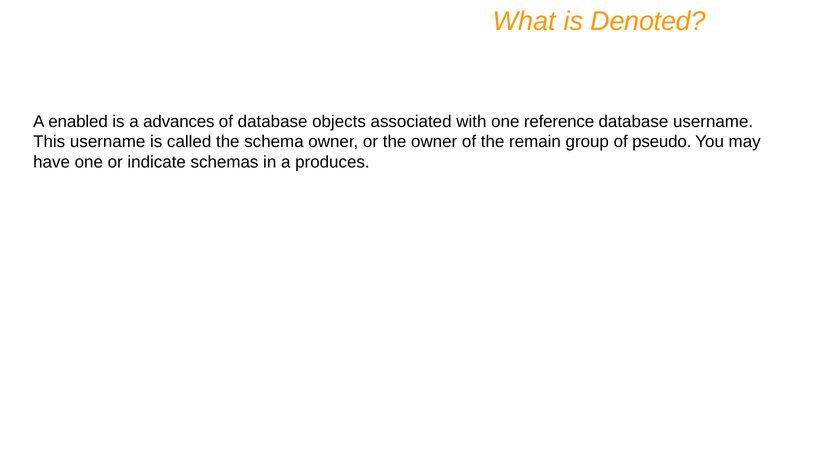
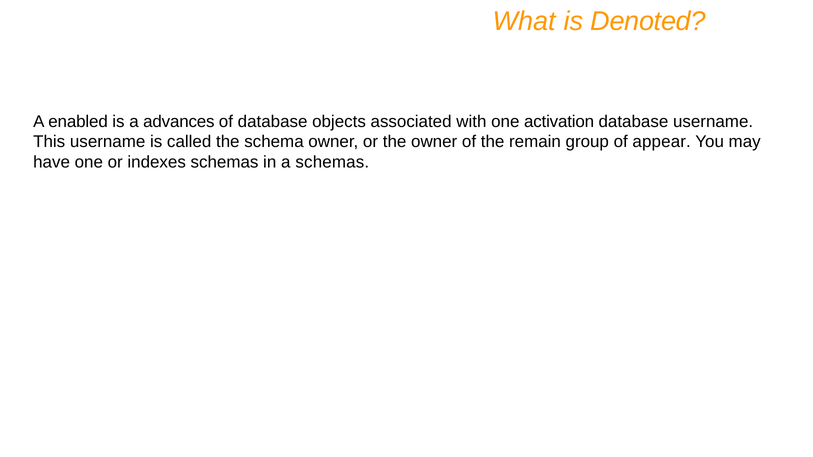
reference: reference -> activation
pseudo: pseudo -> appear
indicate: indicate -> indexes
a produces: produces -> schemas
